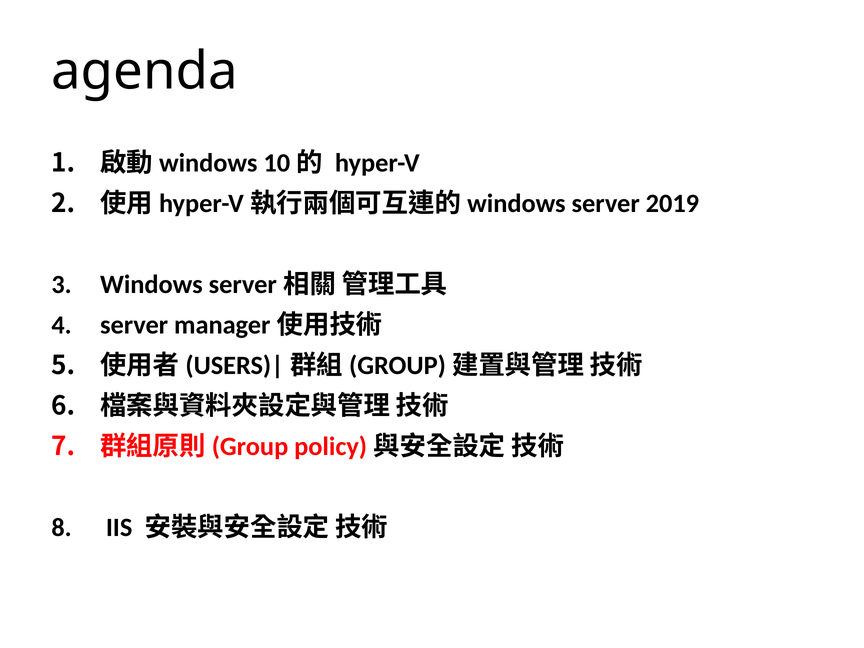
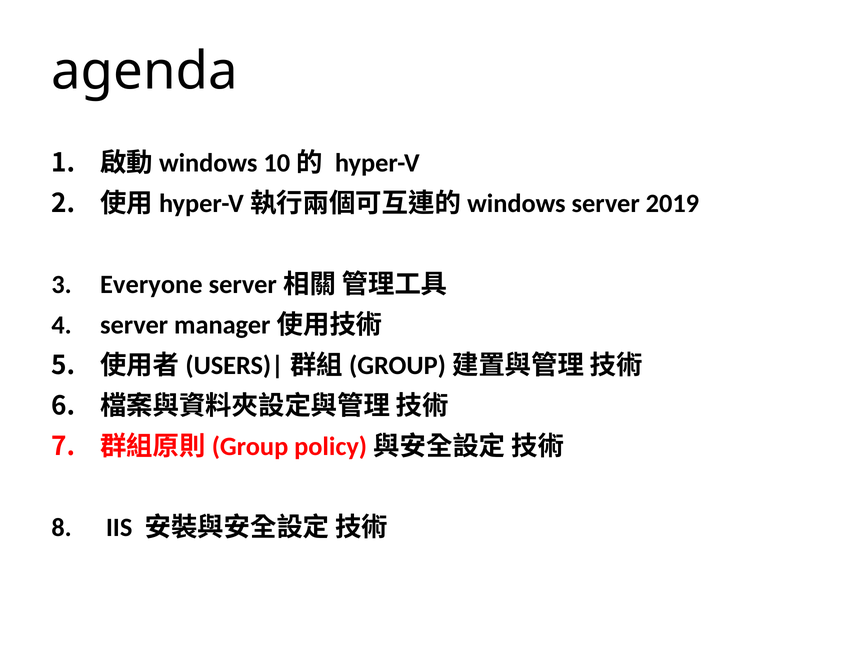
Windows: Windows -> Everyone
